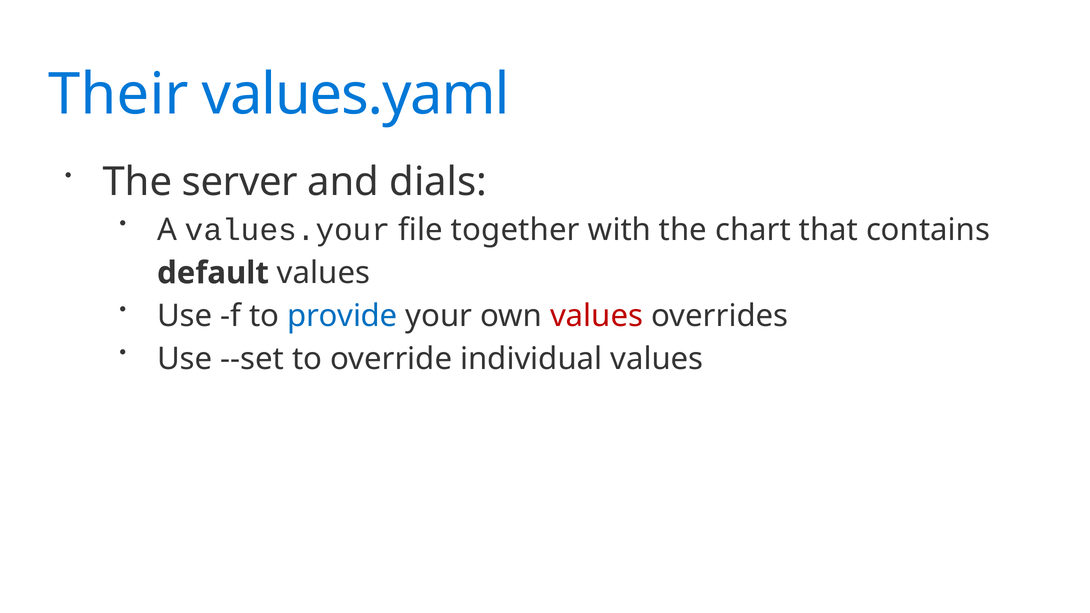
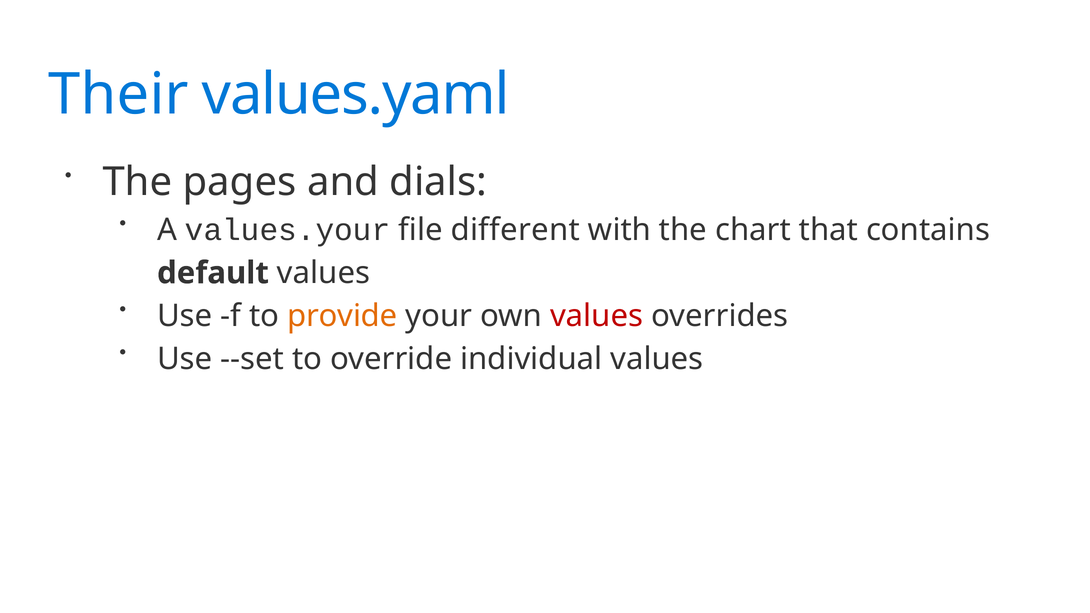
server: server -> pages
together: together -> different
provide colour: blue -> orange
